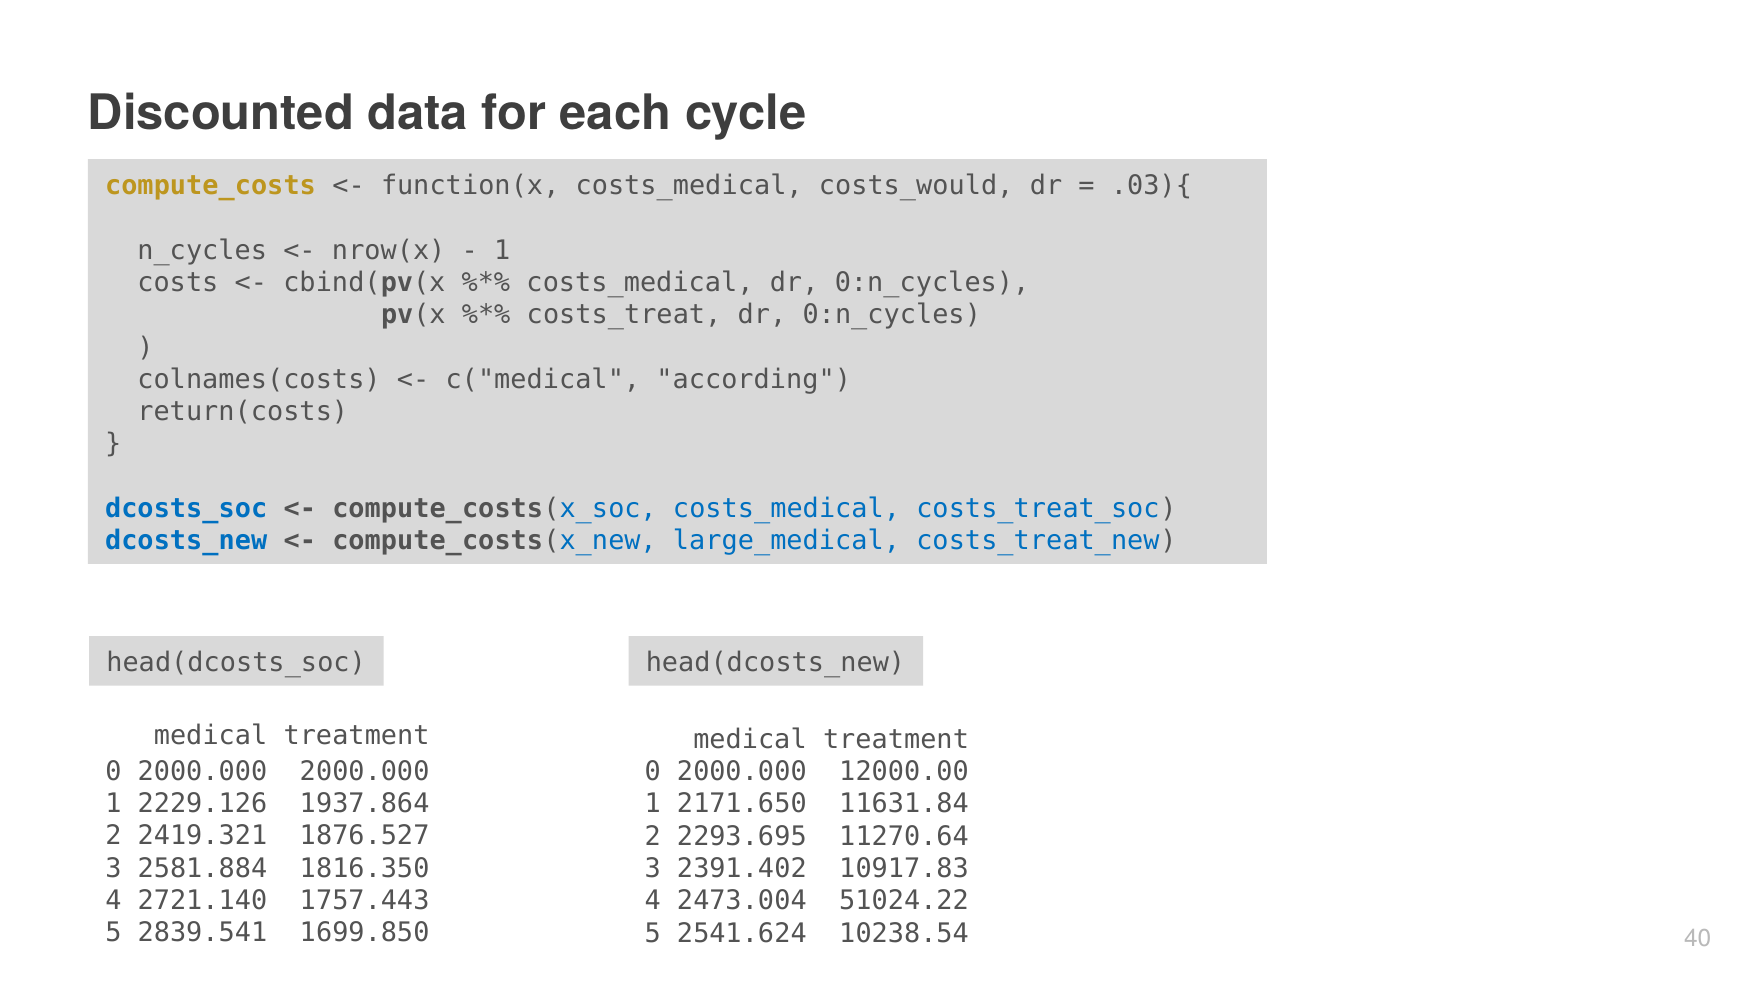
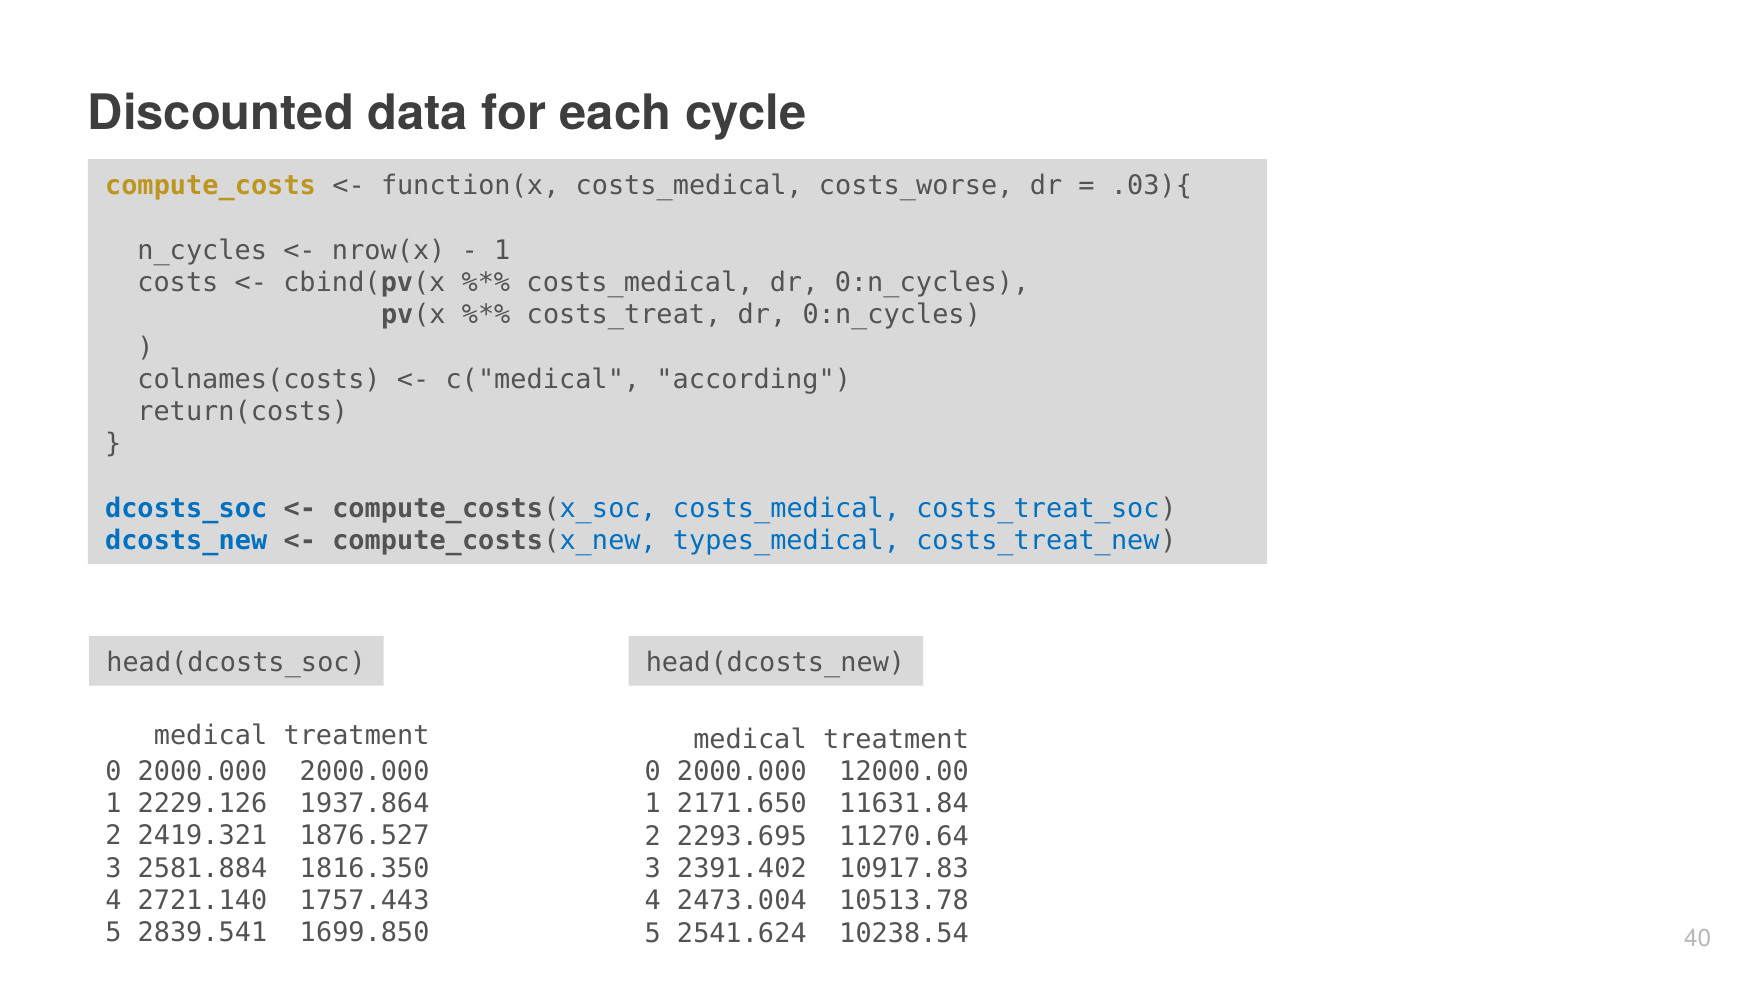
costs_would: costs_would -> costs_worse
large_medical: large_medical -> types_medical
51024.22: 51024.22 -> 10513.78
